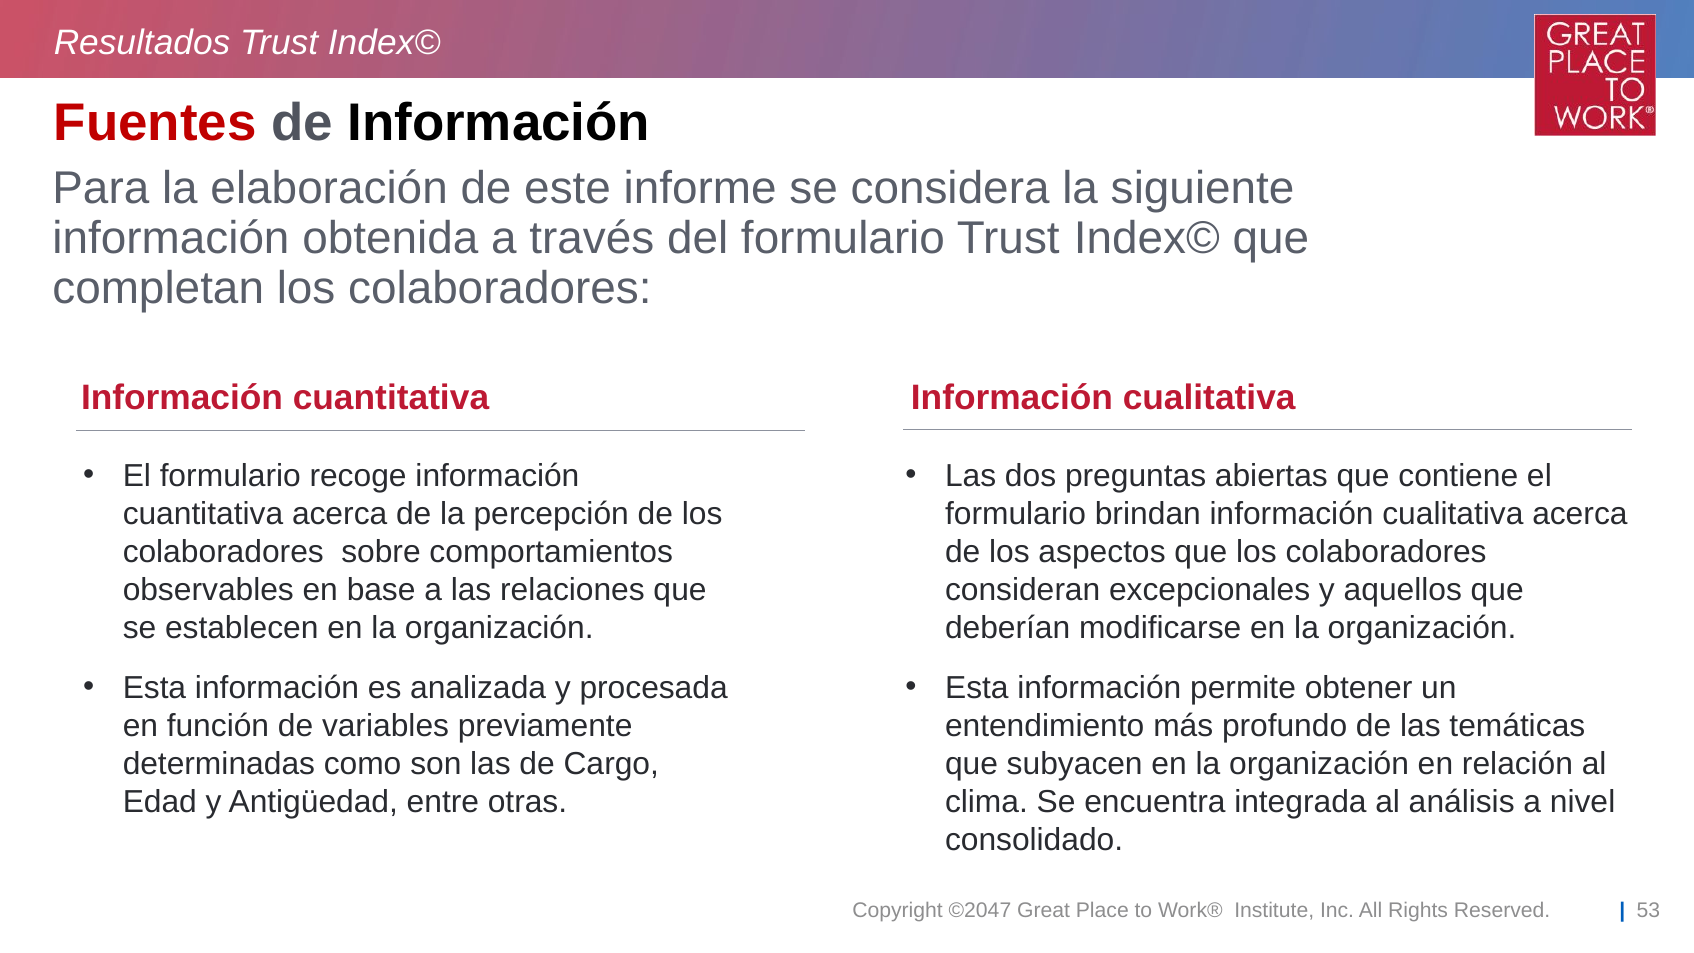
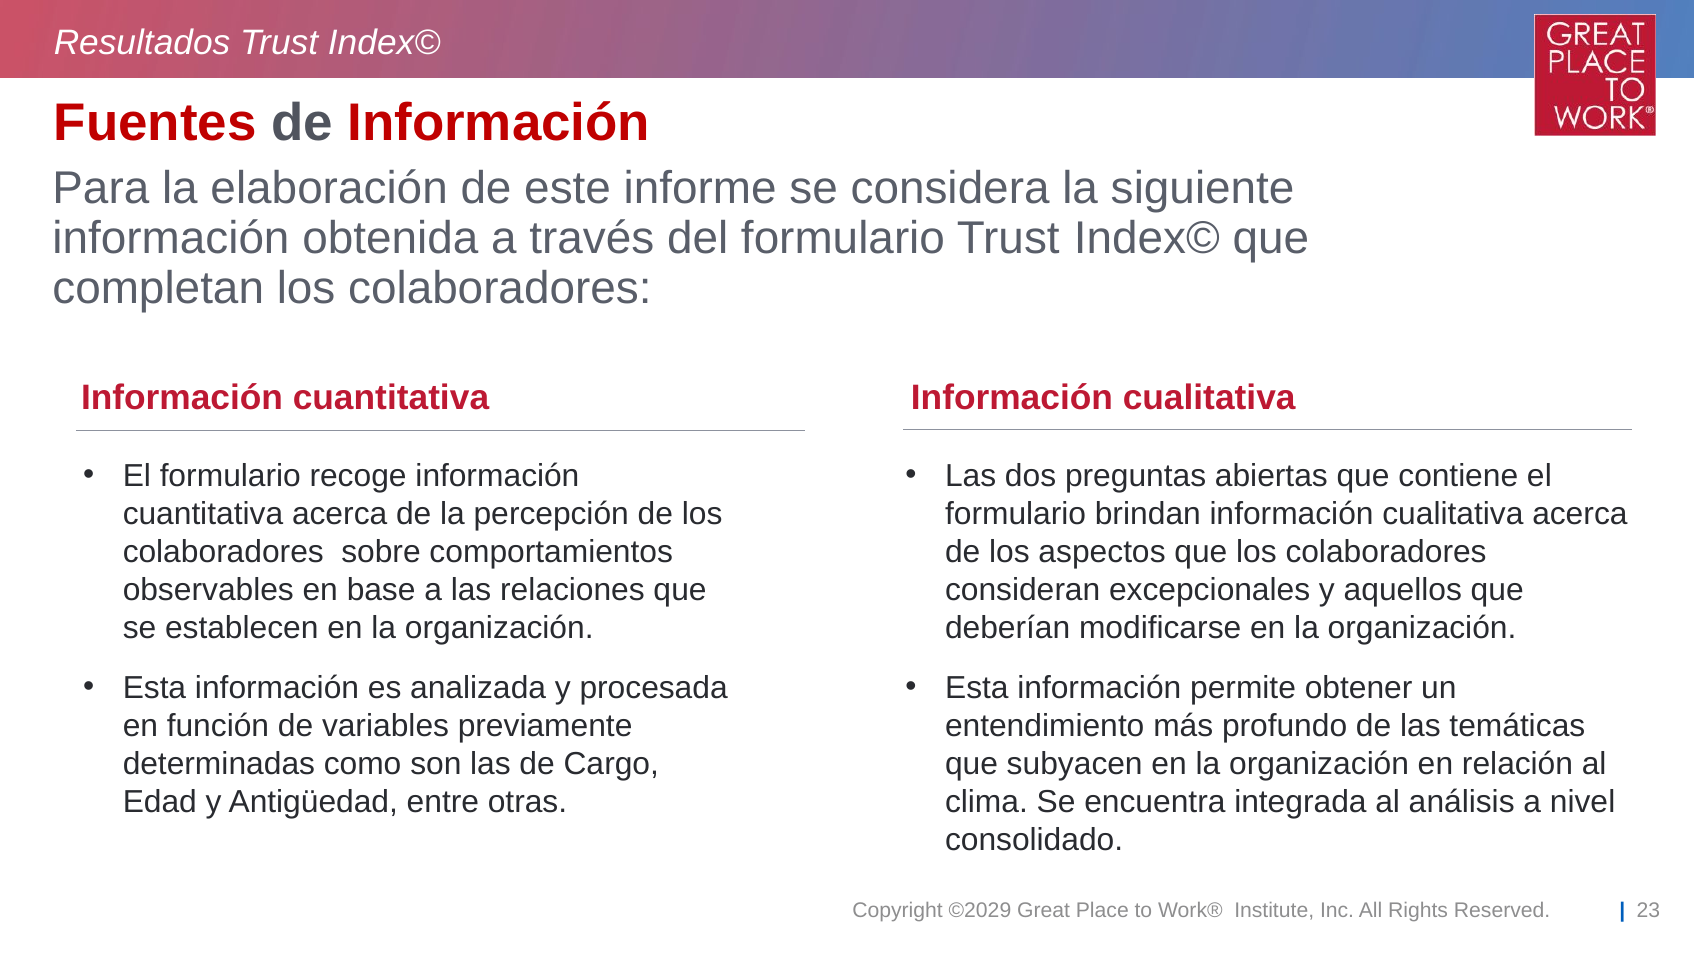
Información at (499, 123) colour: black -> red
©2047: ©2047 -> ©2029
53: 53 -> 23
